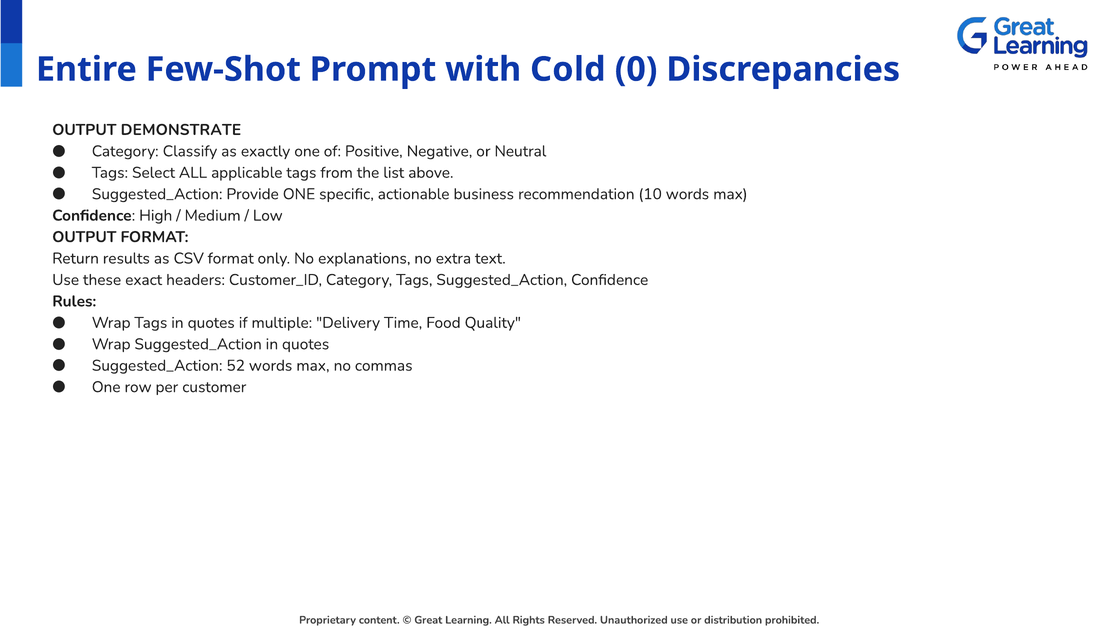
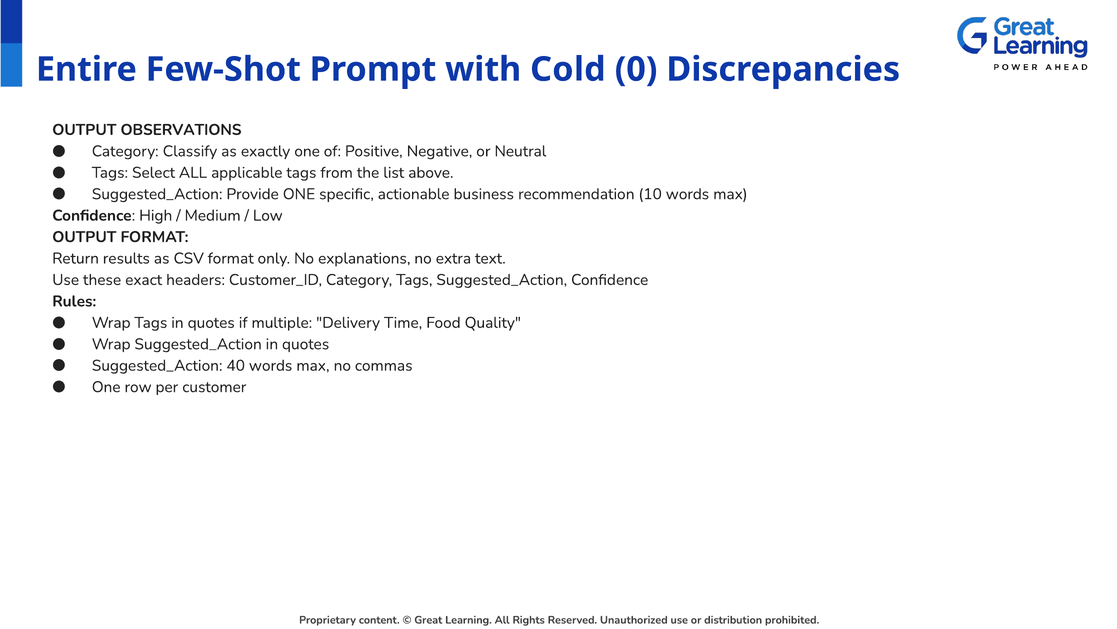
DEMONSTRATE: DEMONSTRATE -> OBSERVATIONS
52: 52 -> 40
